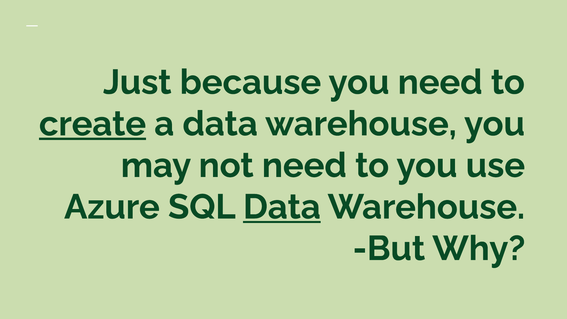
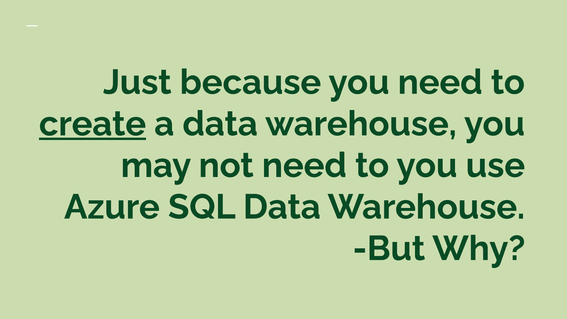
Data at (282, 207) underline: present -> none
